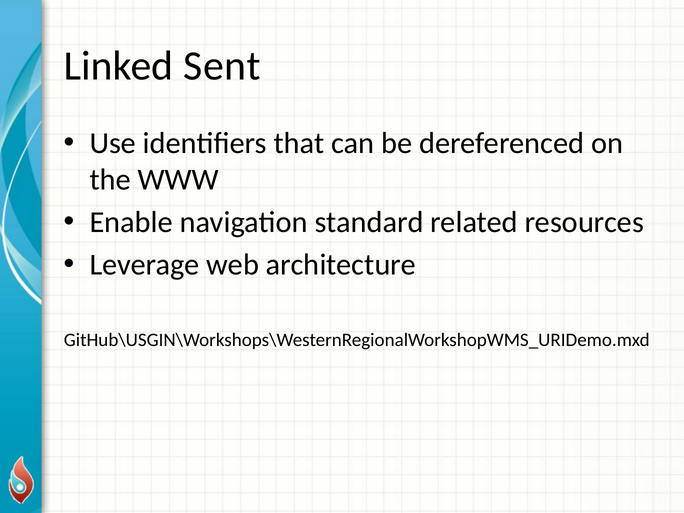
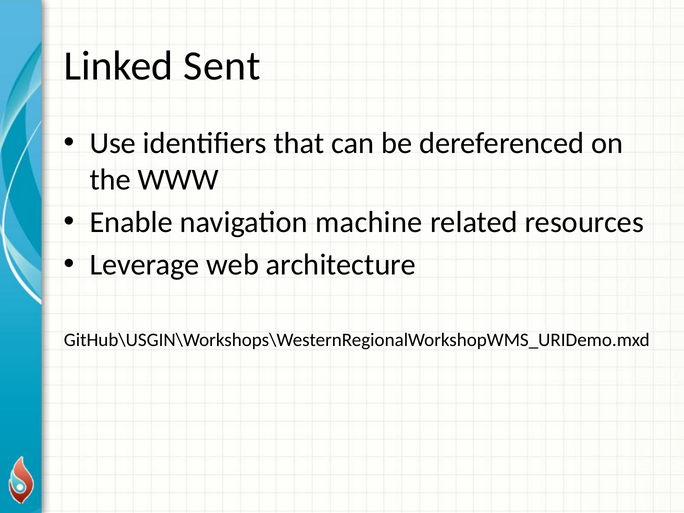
standard: standard -> machine
